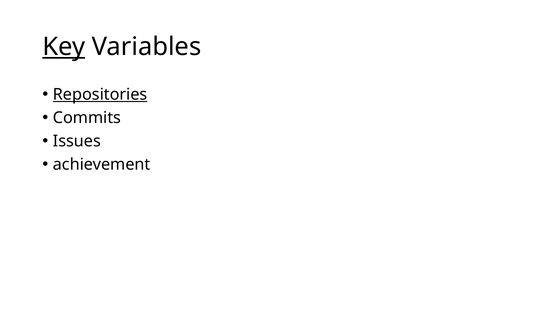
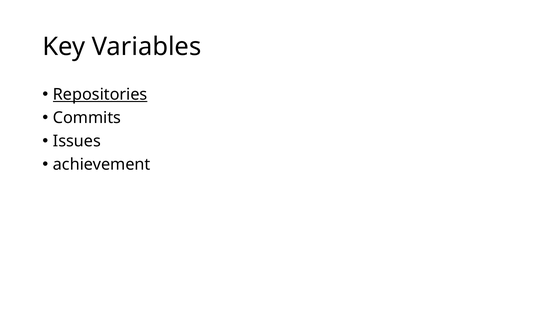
Key underline: present -> none
